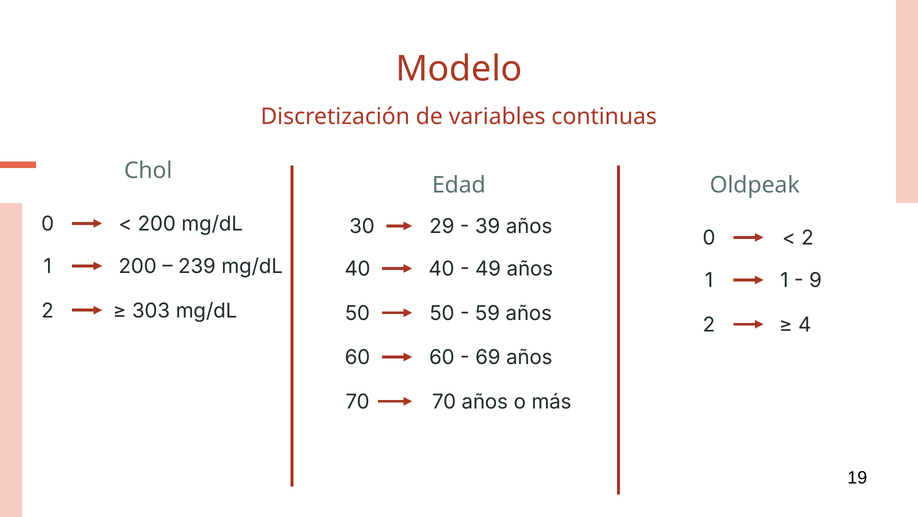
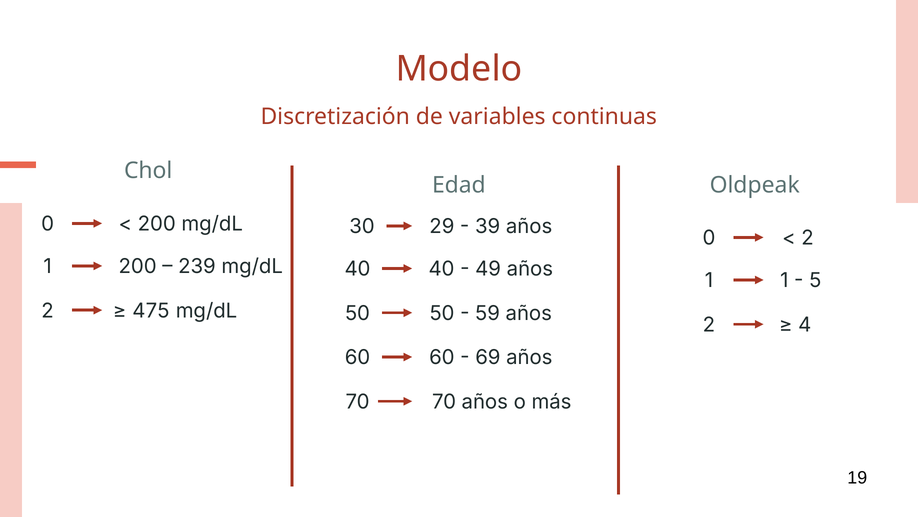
9: 9 -> 5
303: 303 -> 475
